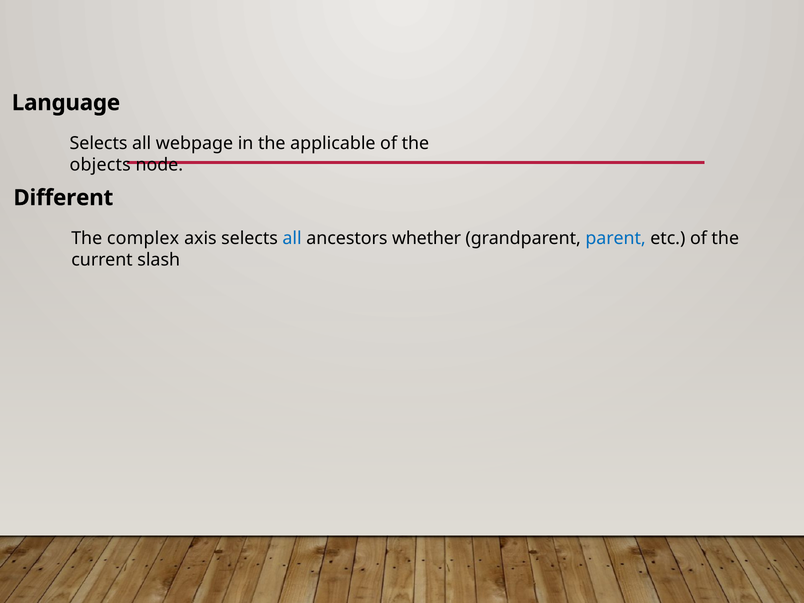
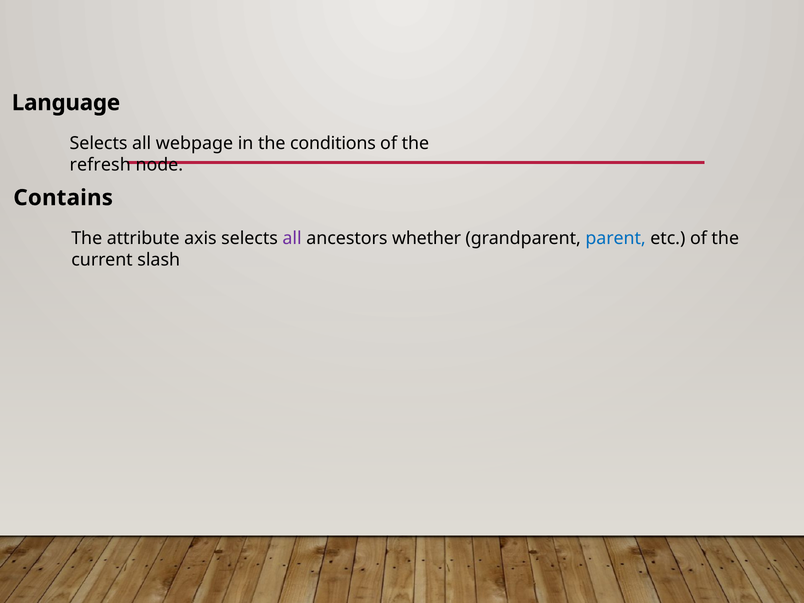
applicable: applicable -> conditions
objects: objects -> refresh
Different: Different -> Contains
complex: complex -> attribute
all at (292, 238) colour: blue -> purple
